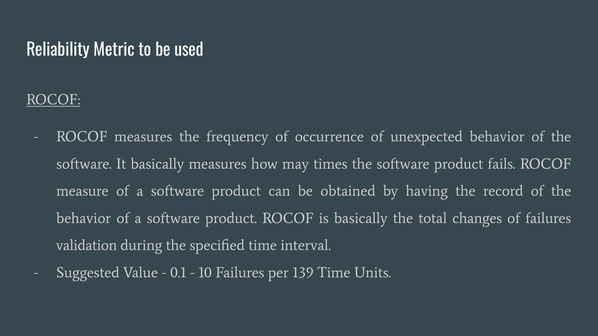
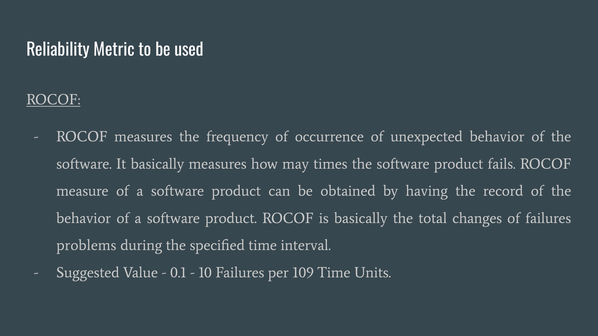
validation: validation -> problems
139: 139 -> 109
